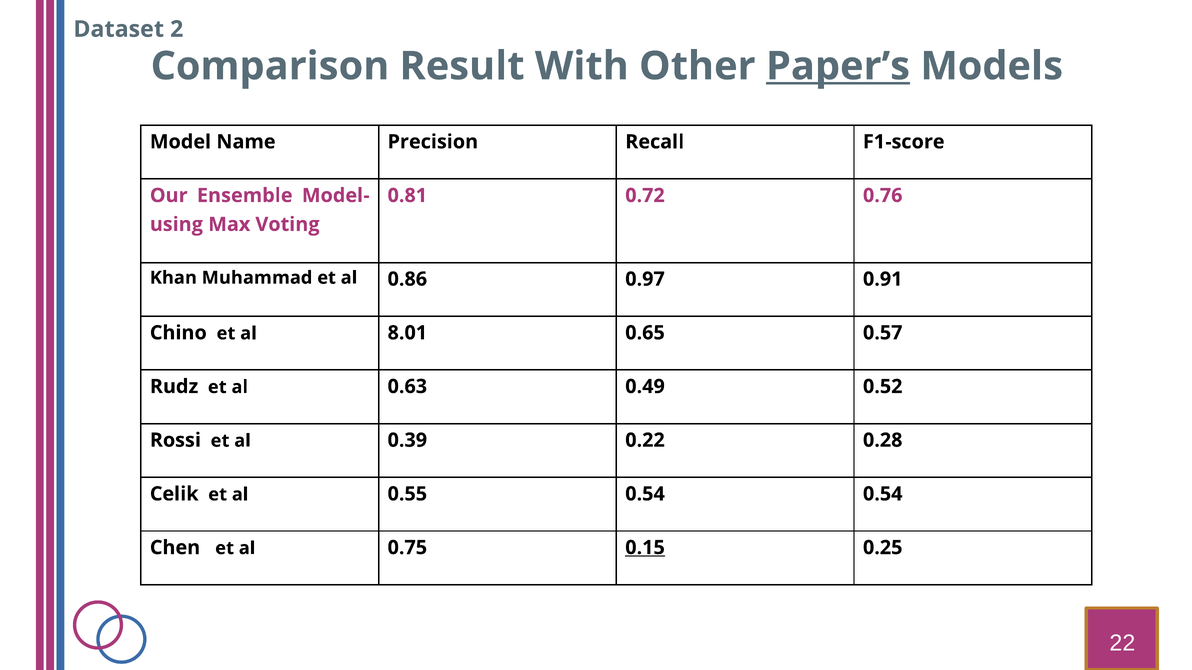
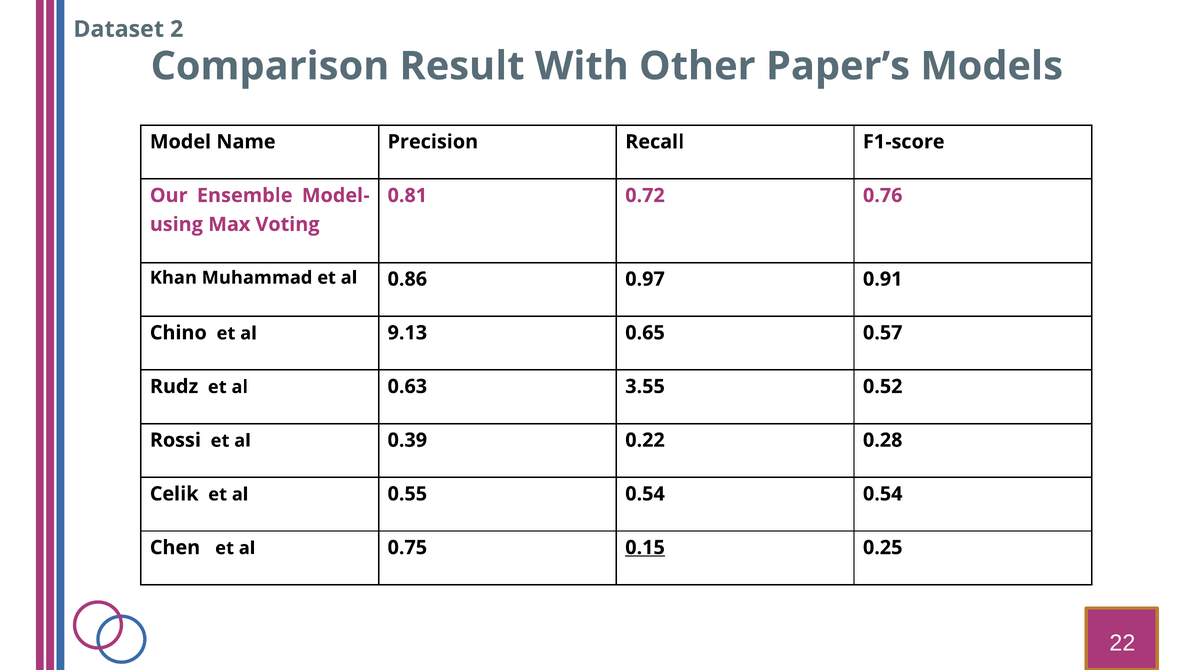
Paper’s underline: present -> none
8.01: 8.01 -> 9.13
0.49: 0.49 -> 3.55
